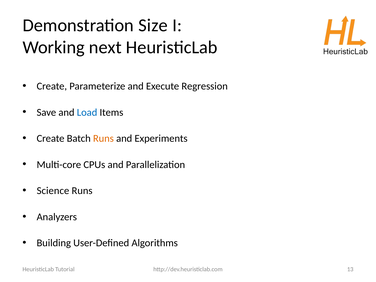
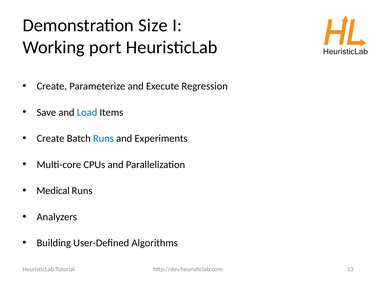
next: next -> port
Runs at (103, 138) colour: orange -> blue
Science: Science -> Medical
